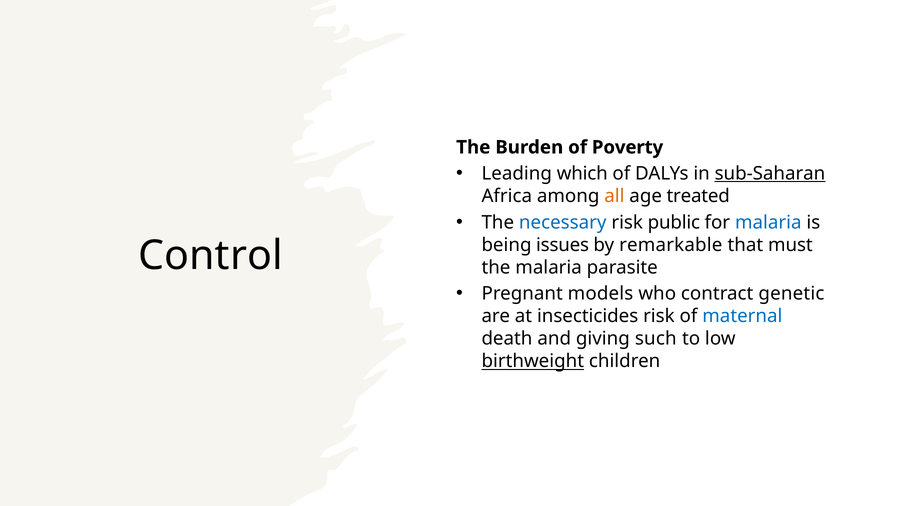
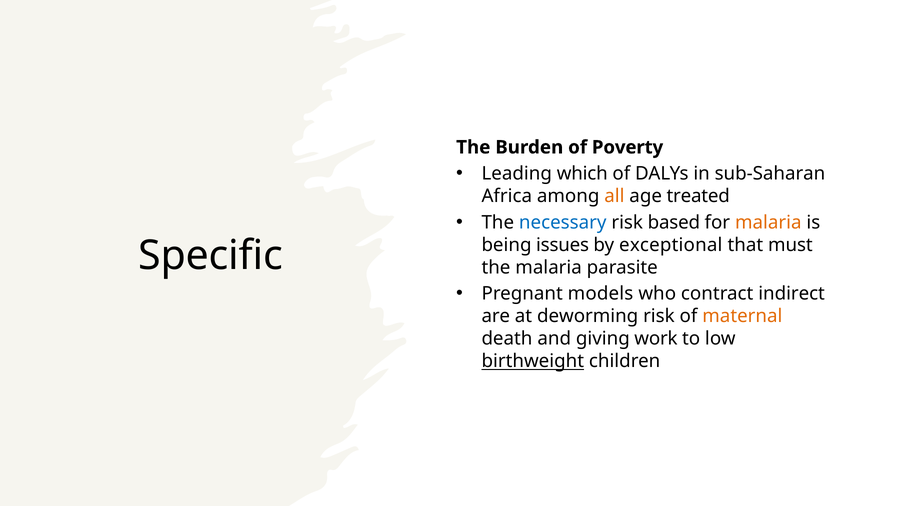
sub-Saharan underline: present -> none
public: public -> based
malaria at (768, 222) colour: blue -> orange
remarkable: remarkable -> exceptional
Control: Control -> Specific
genetic: genetic -> indirect
insecticides: insecticides -> deworming
maternal colour: blue -> orange
such: such -> work
